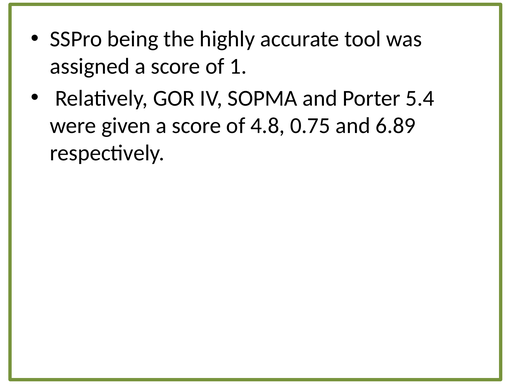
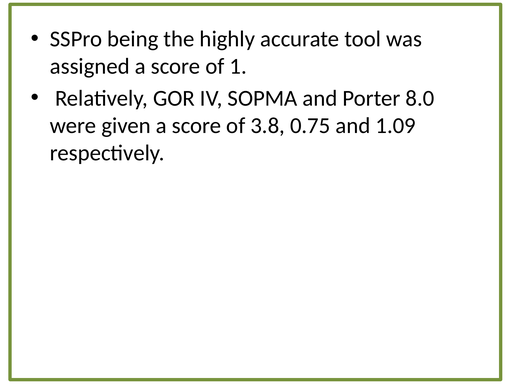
5.4: 5.4 -> 8.0
4.8: 4.8 -> 3.8
6.89: 6.89 -> 1.09
